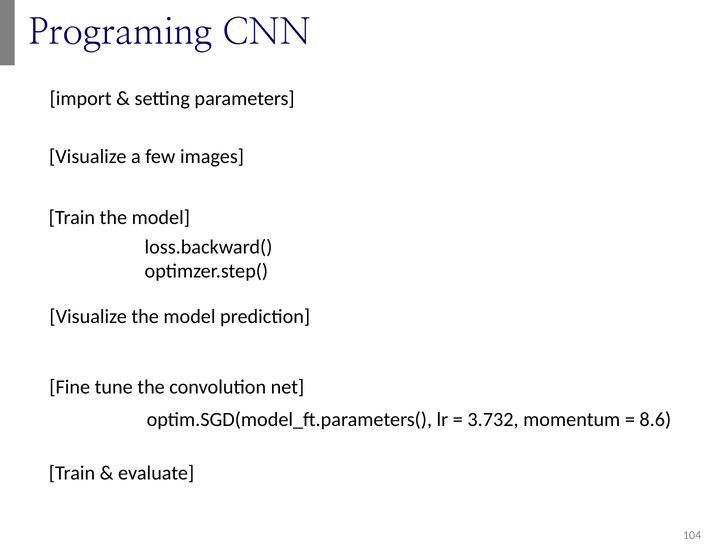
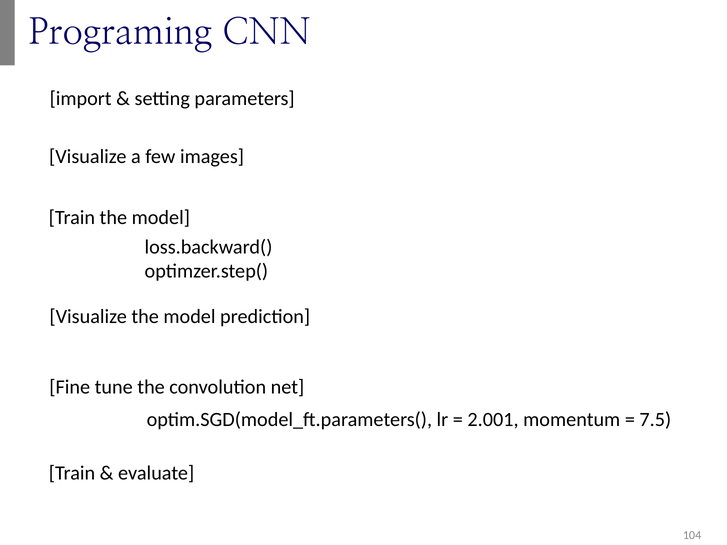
3.732: 3.732 -> 2.001
8.6: 8.6 -> 7.5
